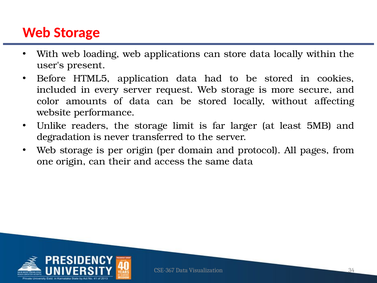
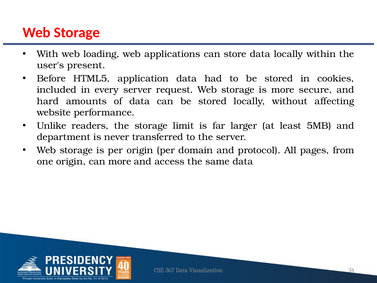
color: color -> hard
degradation: degradation -> department
can their: their -> more
